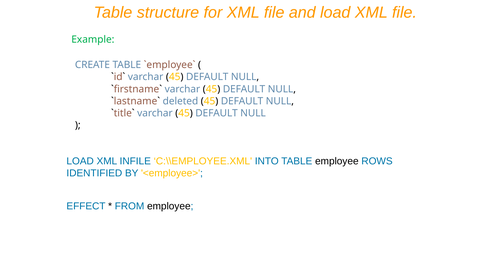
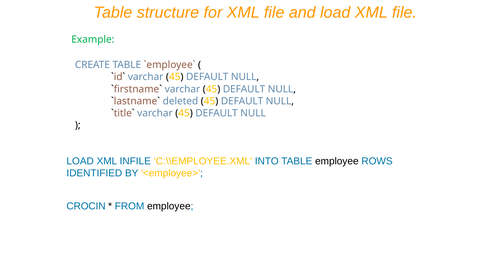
EFFECT: EFFECT -> CROCIN
